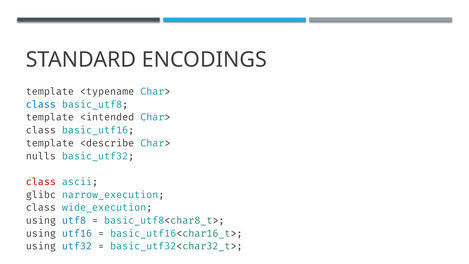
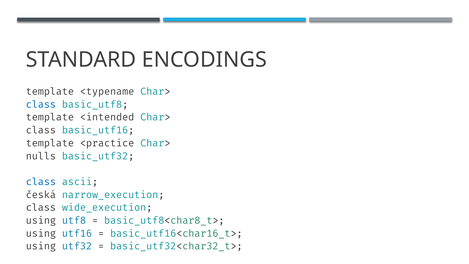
<describe: <describe -> <practice
class at (41, 182) colour: red -> blue
glibc: glibc -> česká
